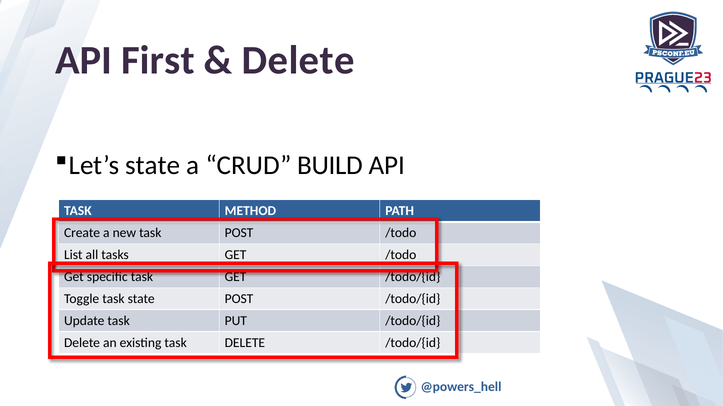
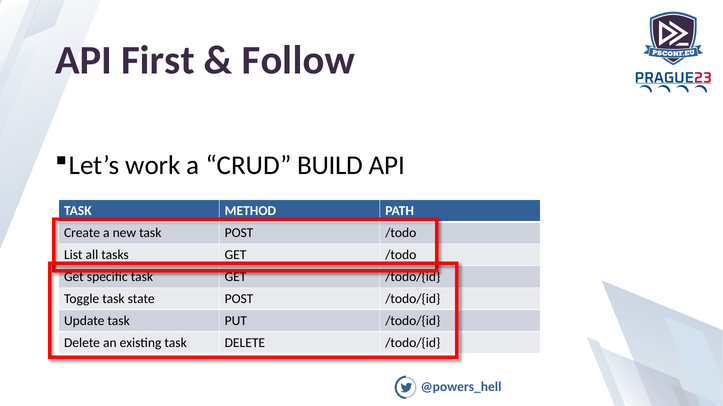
Delete at (298, 61): Delete -> Follow
Let’s state: state -> work
